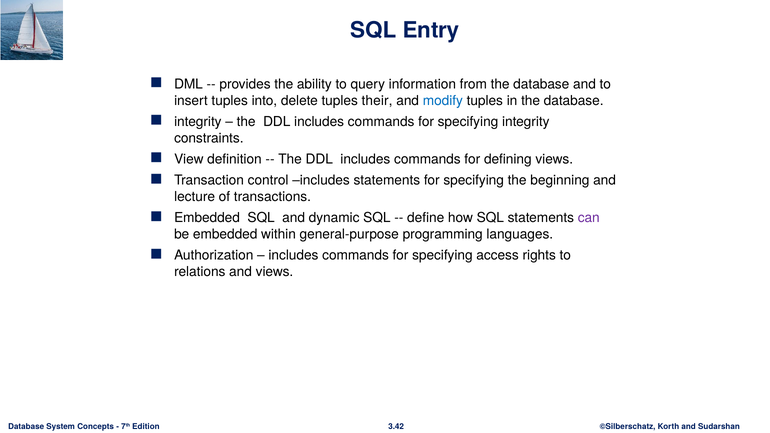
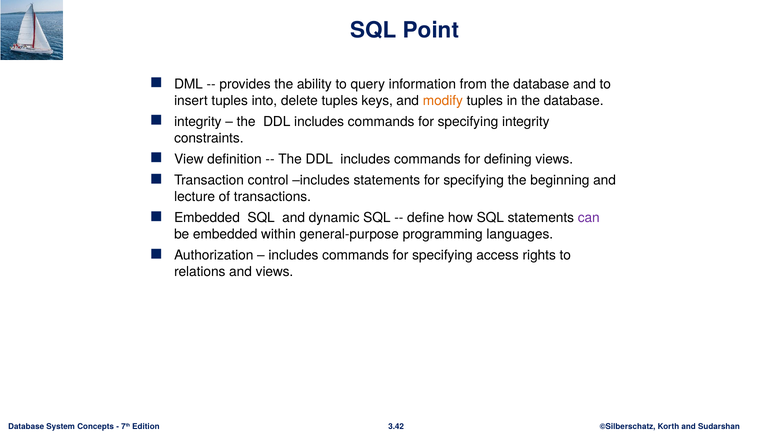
Entry: Entry -> Point
their: their -> keys
modify colour: blue -> orange
